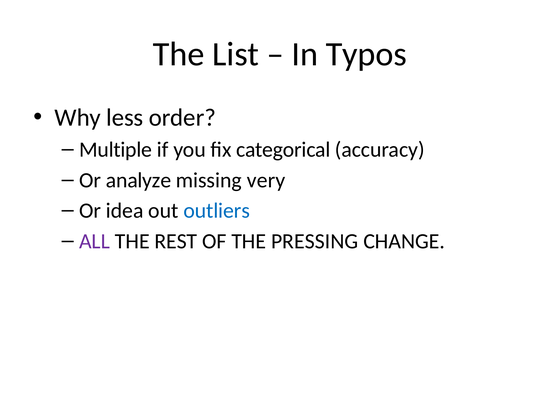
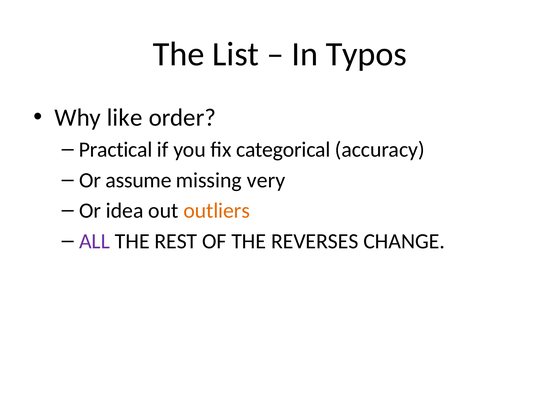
less: less -> like
Multiple: Multiple -> Practical
analyze: analyze -> assume
outliers colour: blue -> orange
PRESSING: PRESSING -> REVERSES
